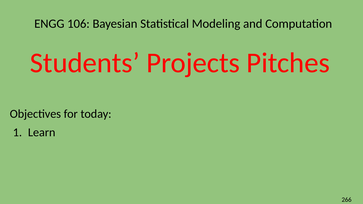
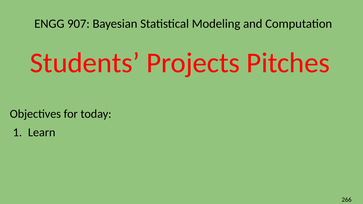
106: 106 -> 907
